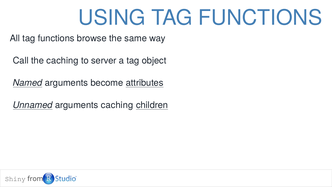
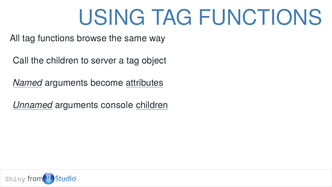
the caching: caching -> children
arguments caching: caching -> console
